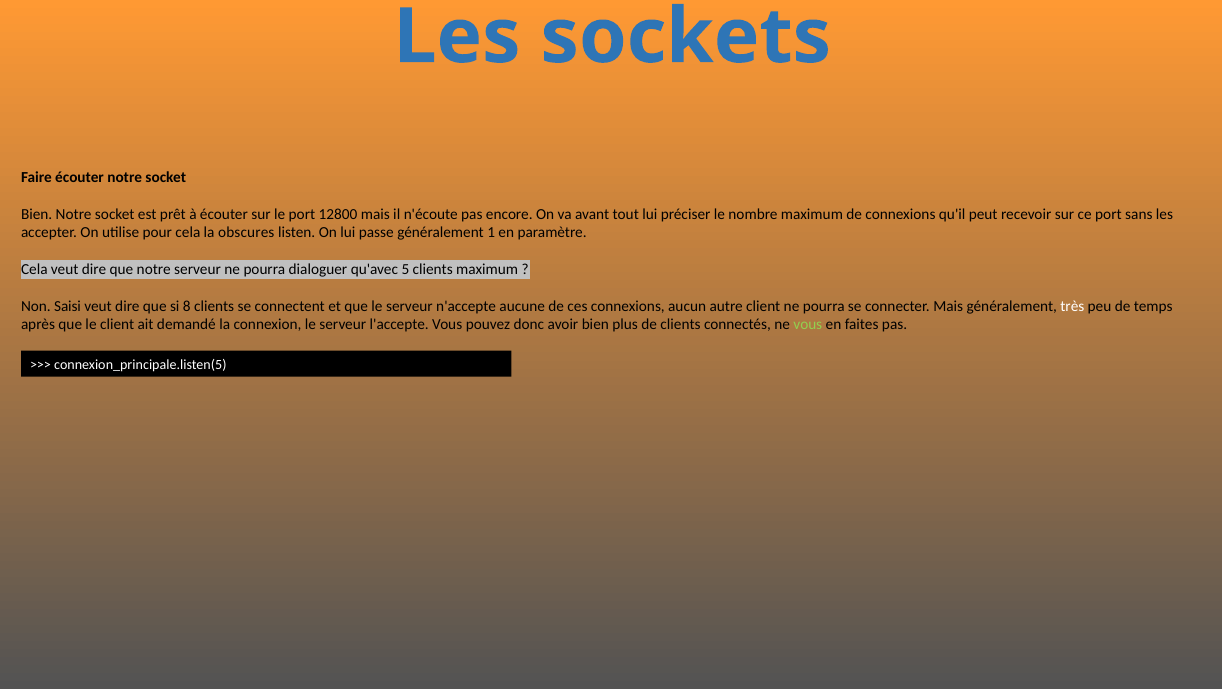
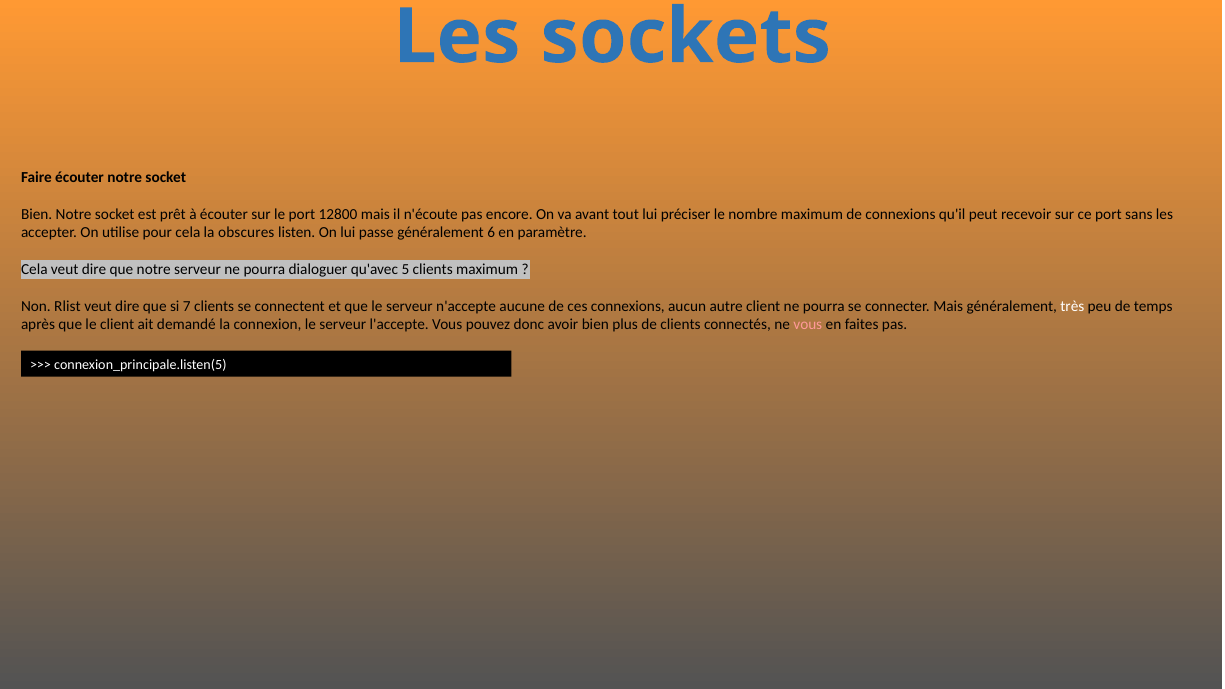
1: 1 -> 6
Saisi: Saisi -> Rlist
8: 8 -> 7
vous at (808, 325) colour: light green -> pink
